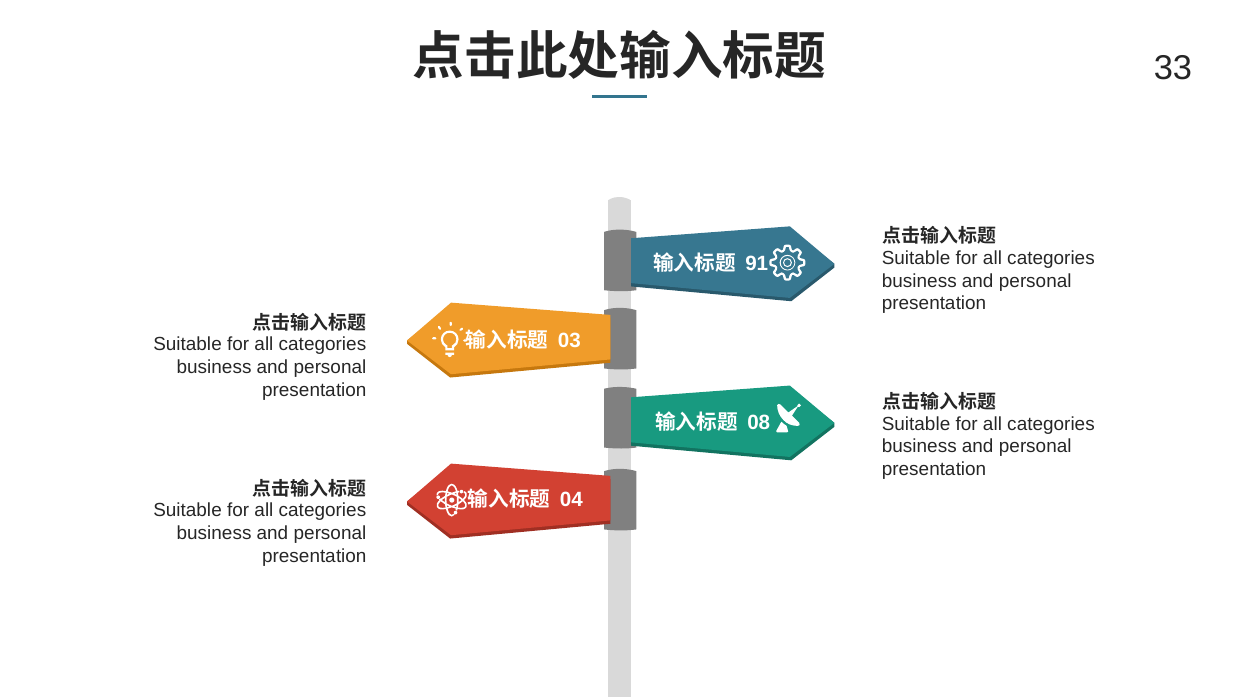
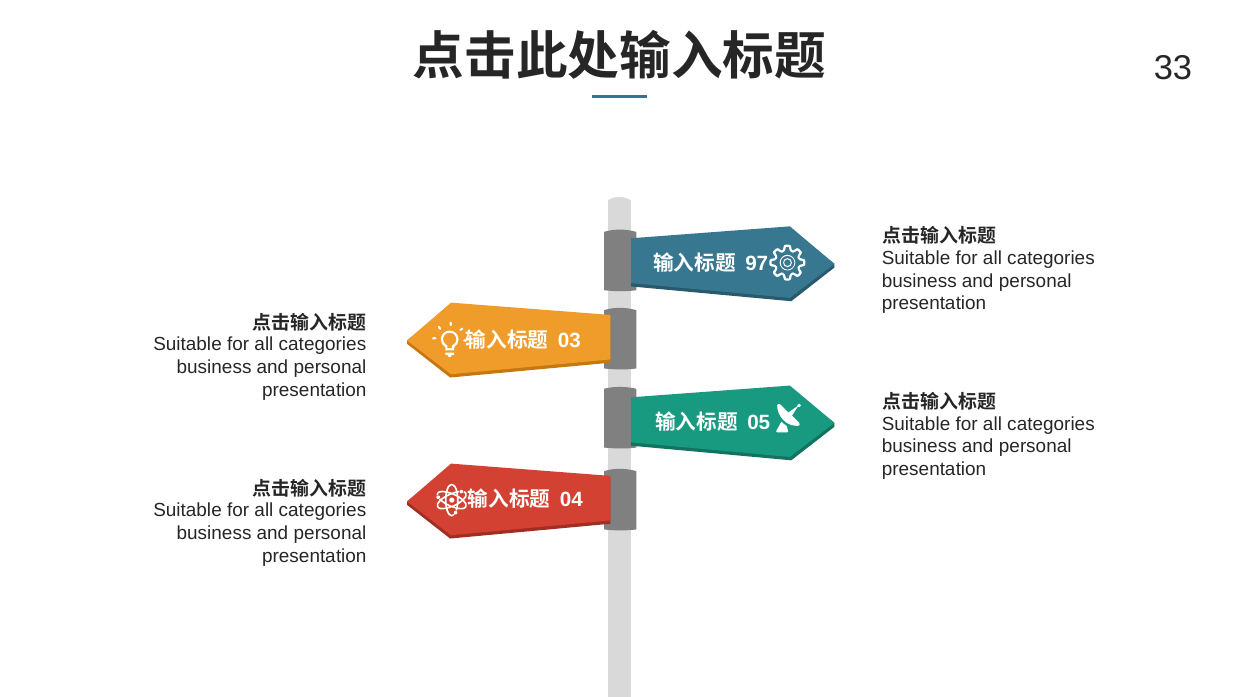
91: 91 -> 97
08: 08 -> 05
